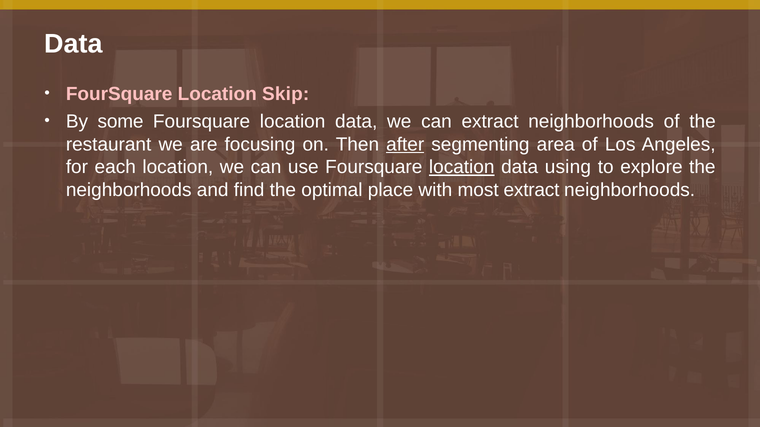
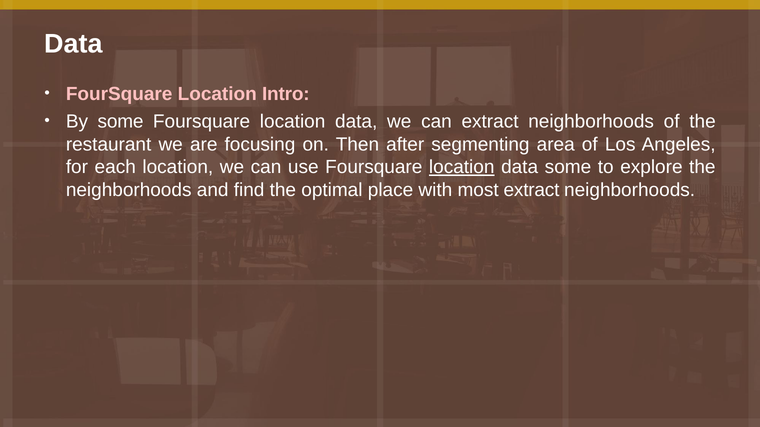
Skip: Skip -> Intro
after underline: present -> none
data using: using -> some
